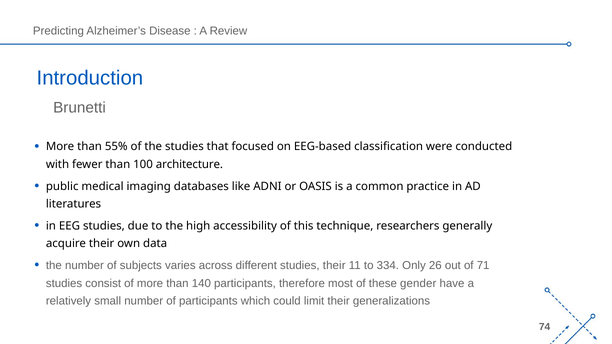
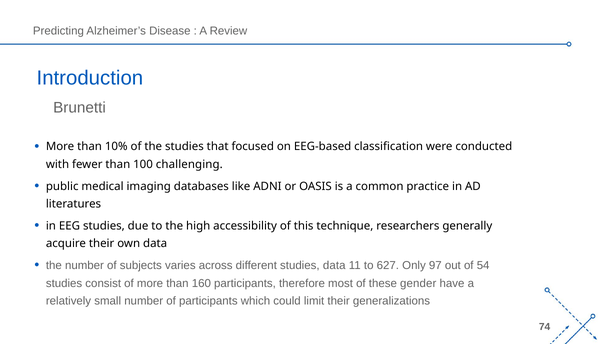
55%: 55% -> 10%
architecture: architecture -> challenging
studies their: their -> data
334: 334 -> 627
26: 26 -> 97
71: 71 -> 54
140: 140 -> 160
